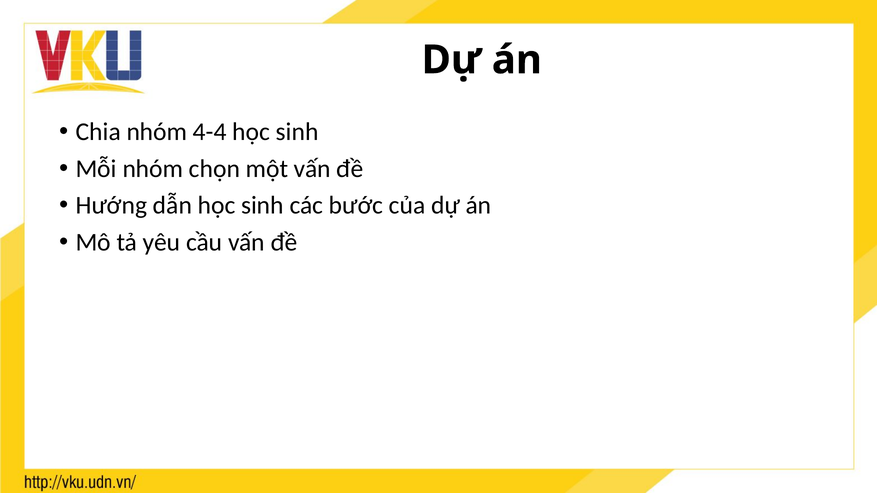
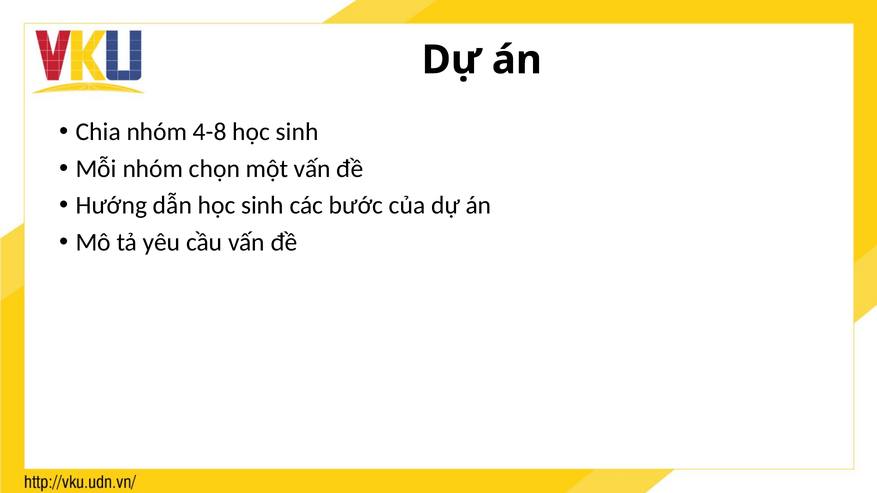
4-4: 4-4 -> 4-8
